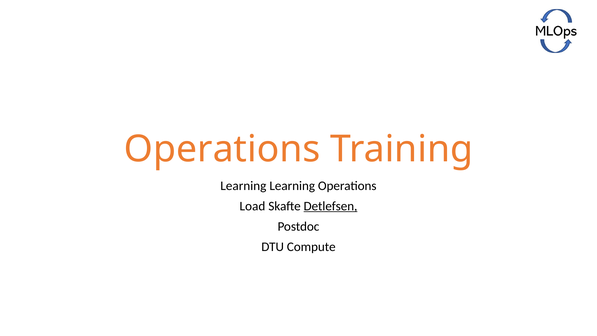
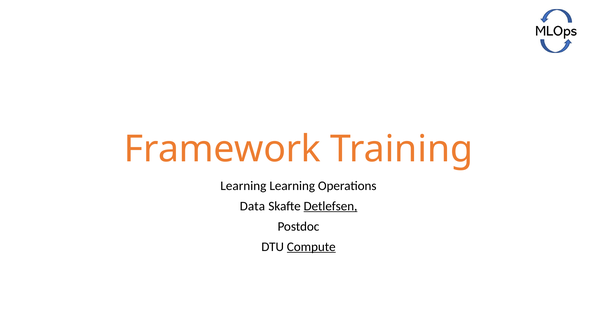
Operations at (222, 149): Operations -> Framework
Load: Load -> Data
Compute underline: none -> present
